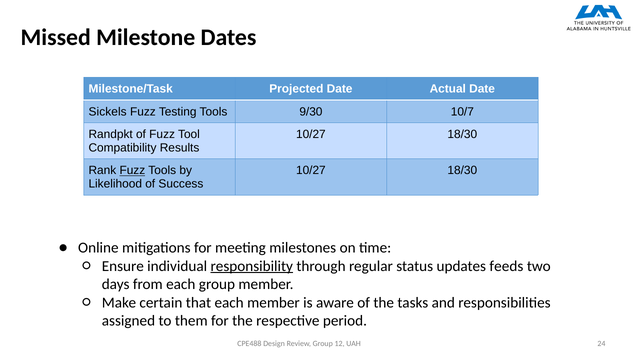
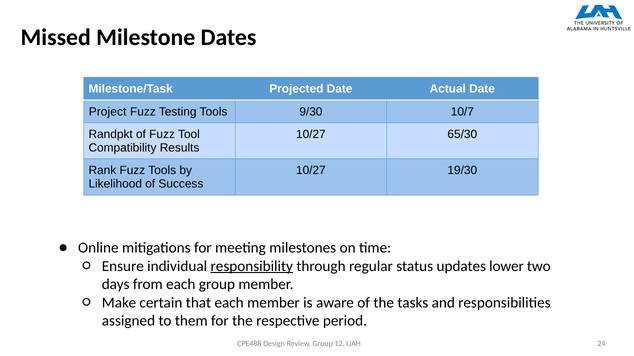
Sickels: Sickels -> Project
18/30 at (462, 135): 18/30 -> 65/30
Fuzz at (132, 171) underline: present -> none
18/30 at (462, 171): 18/30 -> 19/30
feeds: feeds -> lower
